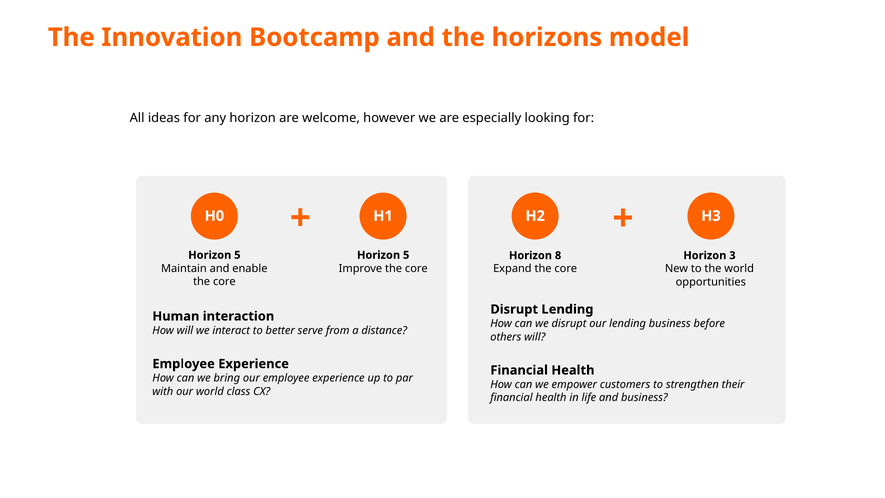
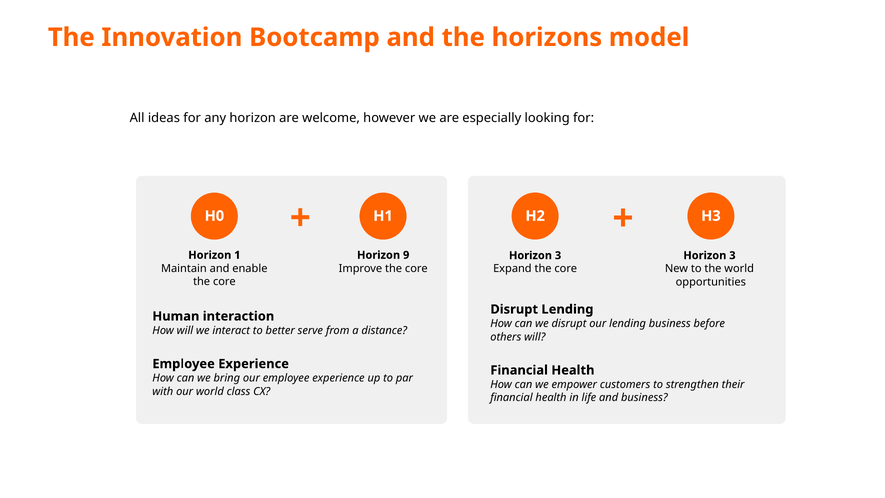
5 at (237, 255): 5 -> 1
5 at (406, 255): 5 -> 9
8 at (558, 255): 8 -> 3
